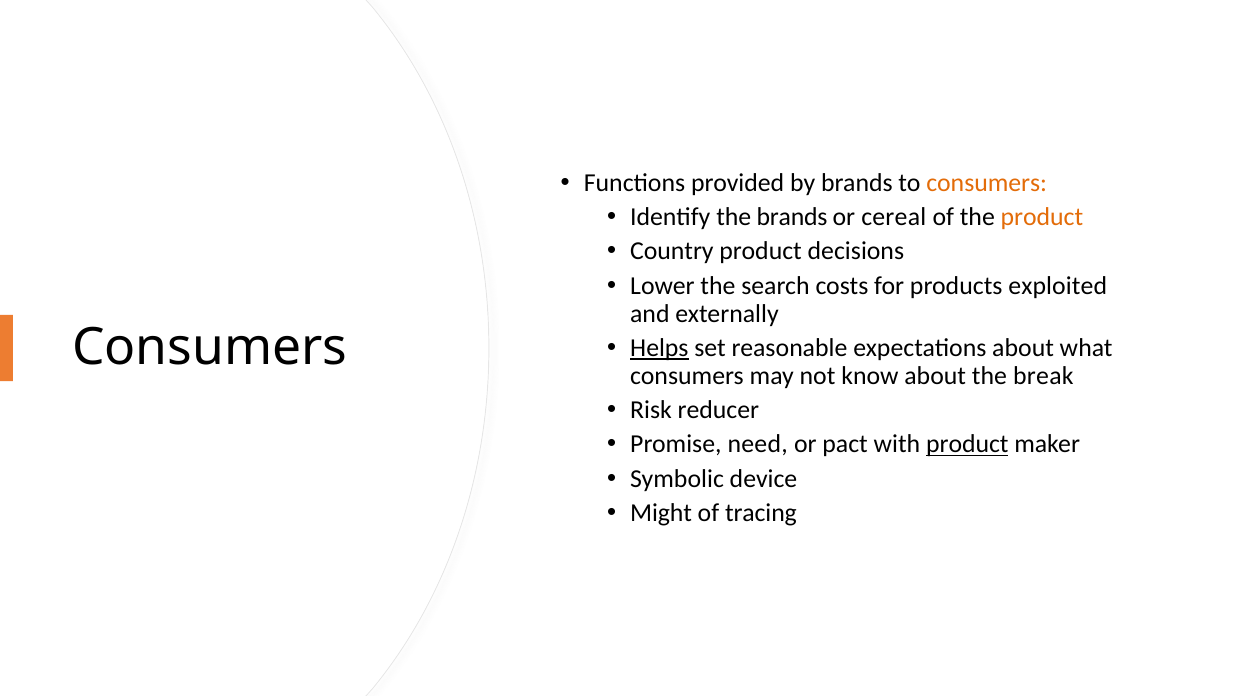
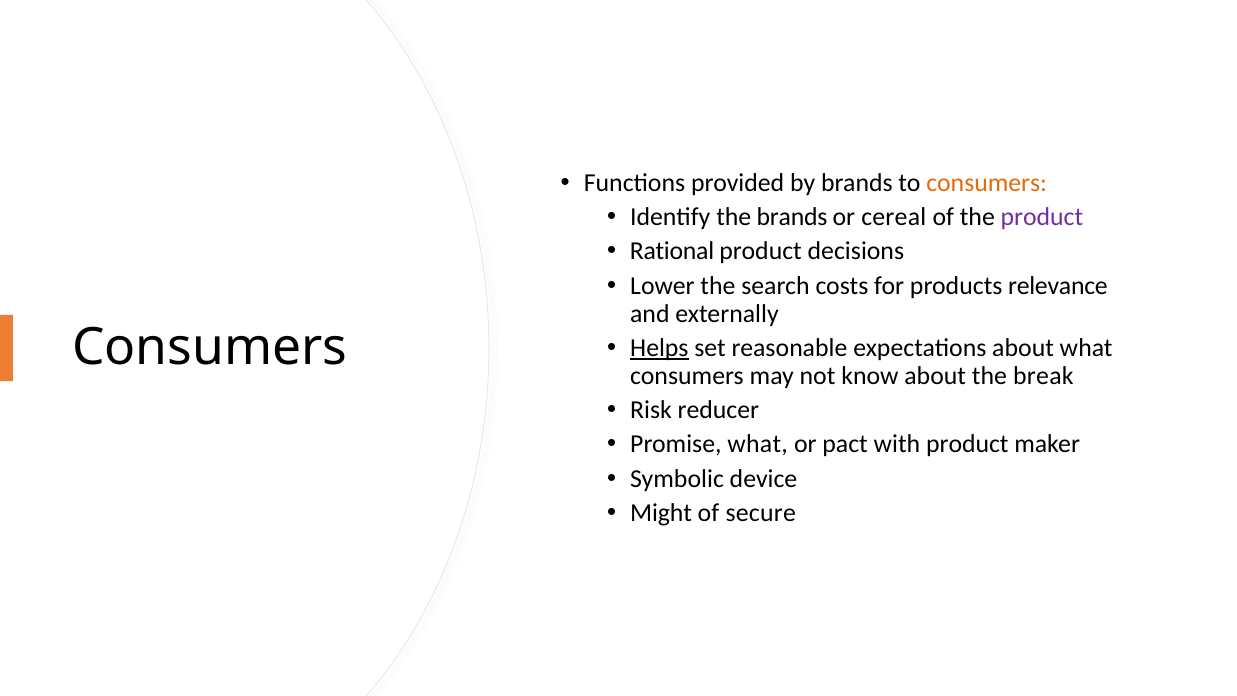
product at (1042, 217) colour: orange -> purple
Country: Country -> Rational
exploited: exploited -> relevance
Promise need: need -> what
product at (967, 444) underline: present -> none
tracing: tracing -> secure
